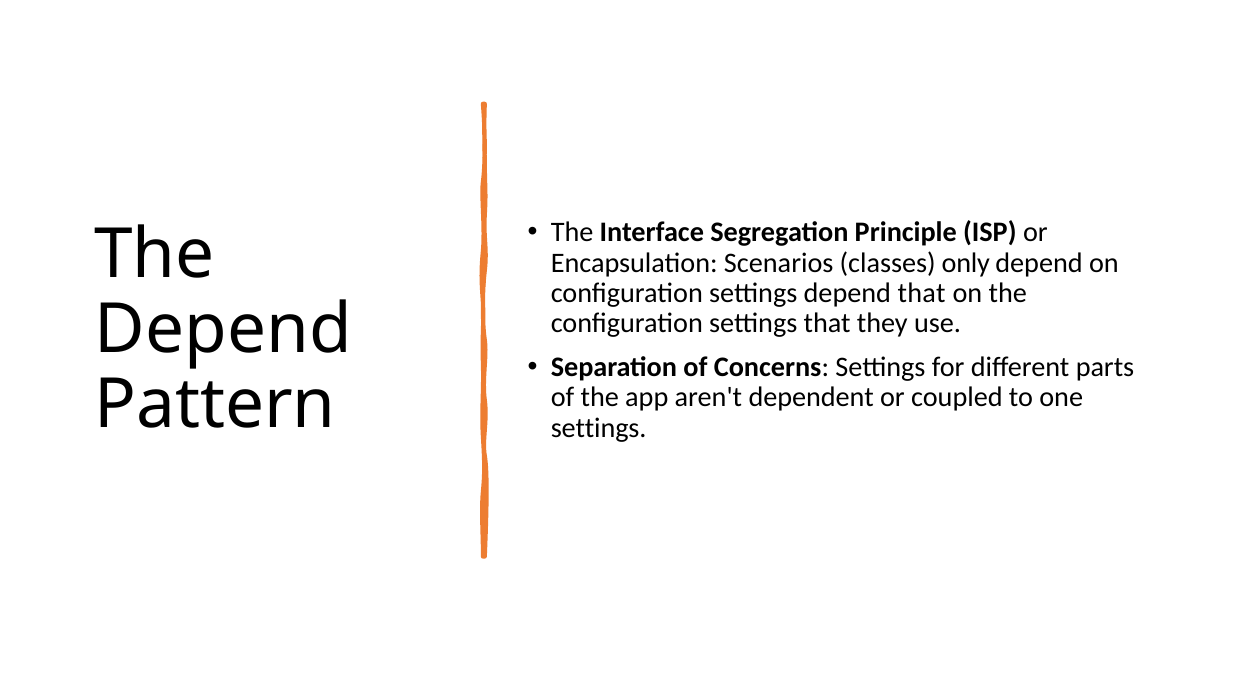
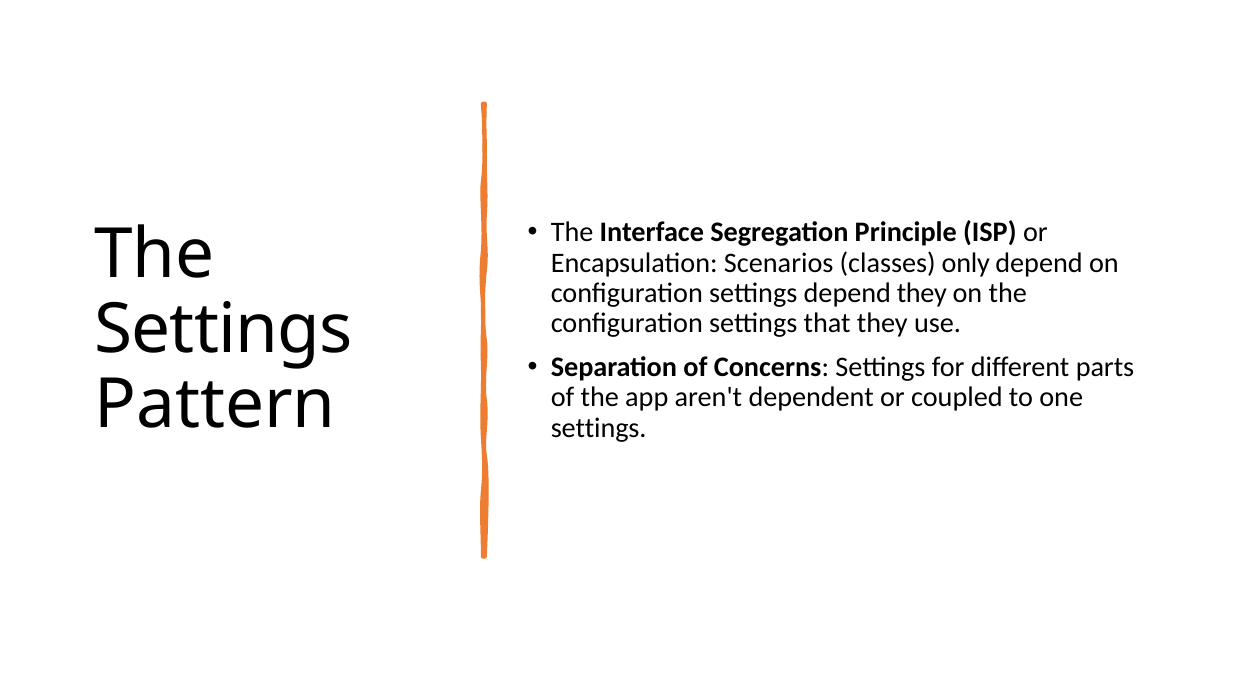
depend that: that -> they
Depend at (223, 330): Depend -> Settings
